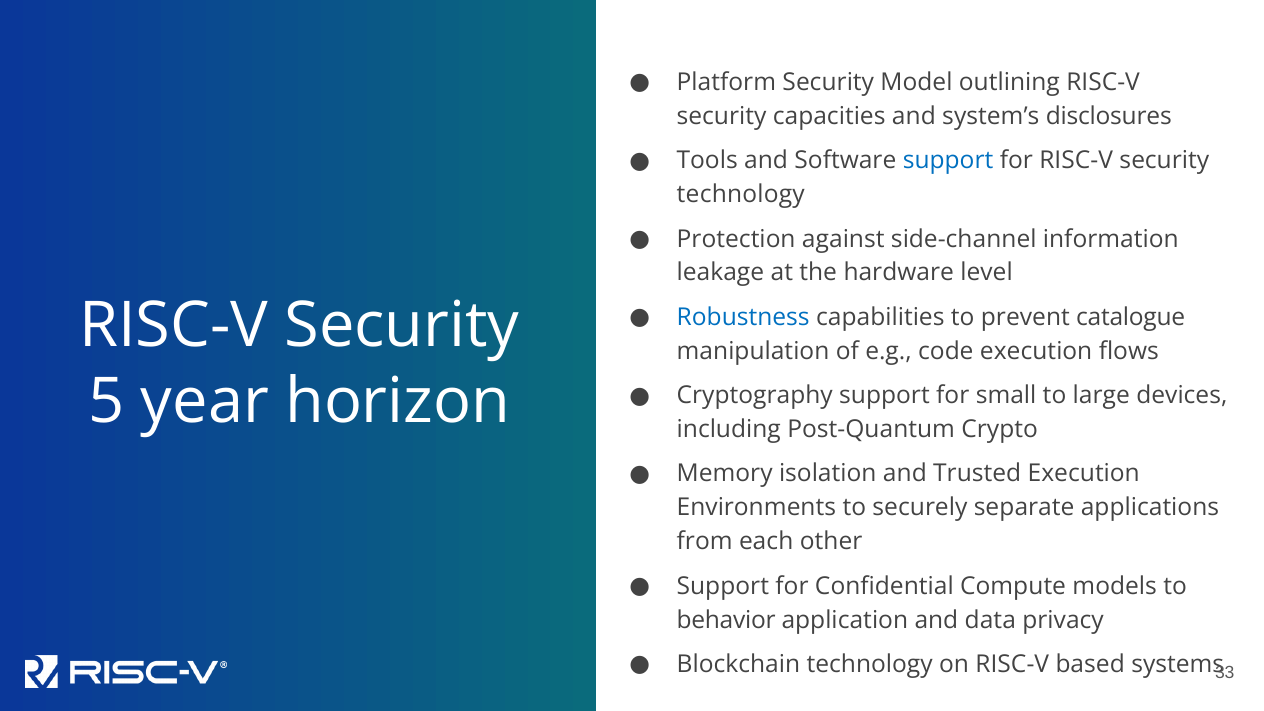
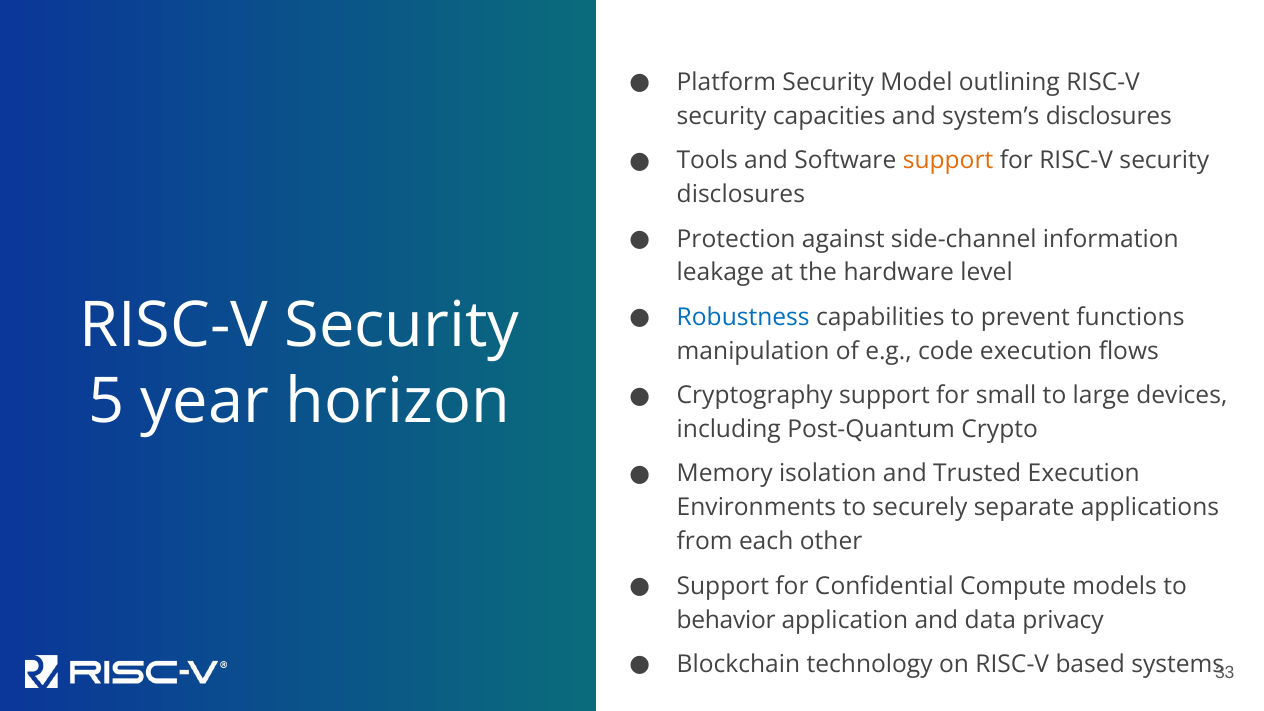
support at (948, 161) colour: blue -> orange
technology at (741, 194): technology -> disclosures
catalogue: catalogue -> functions
